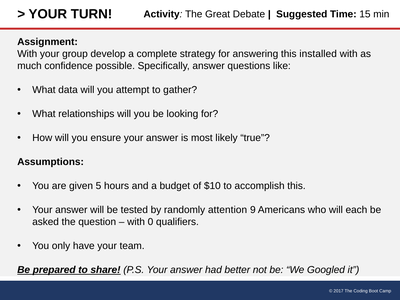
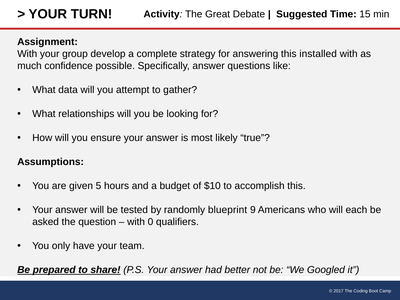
attention: attention -> blueprint
